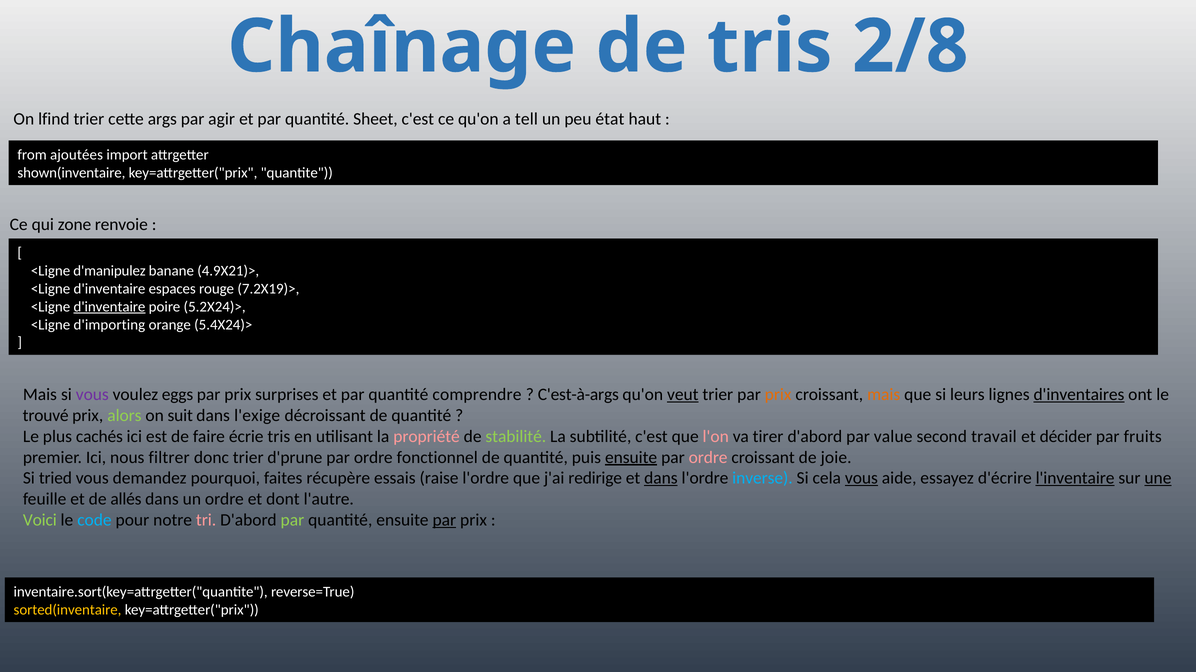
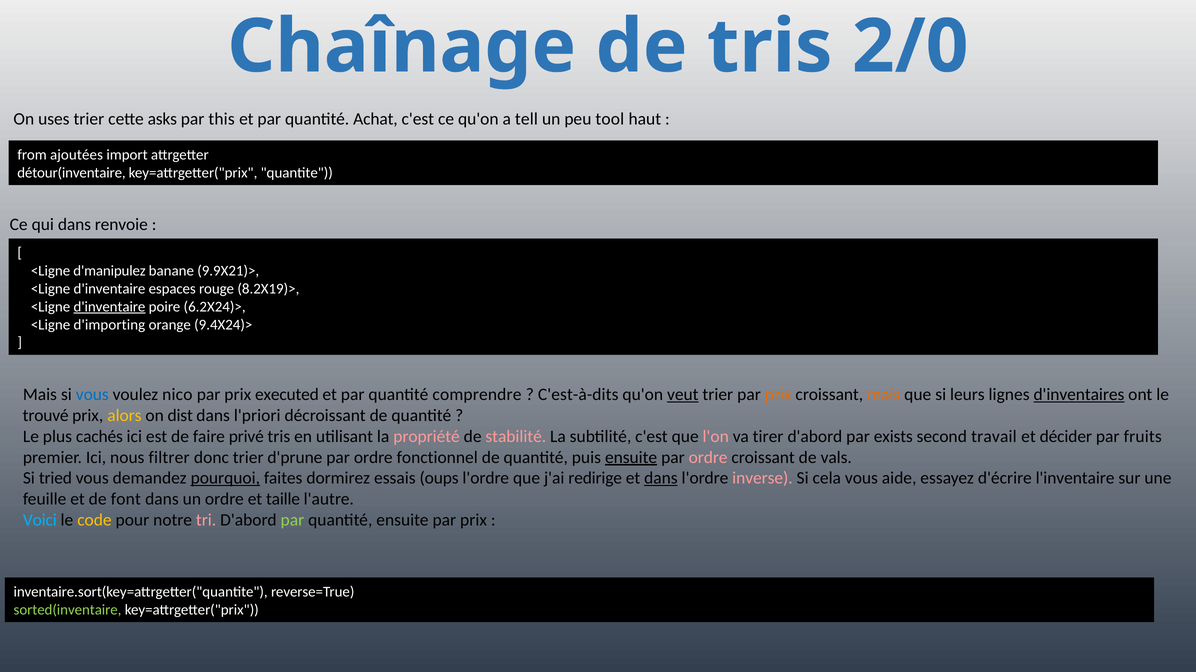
2/8: 2/8 -> 2/0
lfind: lfind -> uses
args: args -> asks
agir: agir -> this
Sheet: Sheet -> Achat
état: état -> tool
shown(inventaire: shown(inventaire -> détour(inventaire
qui zone: zone -> dans
4.9X21)>: 4.9X21)> -> 9.9X21)>
7.2X19)>: 7.2X19)> -> 8.2X19)>
5.2X24)>: 5.2X24)> -> 6.2X24)>
5.4X24)>: 5.4X24)> -> 9.4X24)>
vous at (92, 395) colour: purple -> blue
eggs: eggs -> nico
surprises: surprises -> executed
C'est-à-args: C'est-à-args -> C'est-à-dits
alors colour: light green -> yellow
suit: suit -> dist
l'exige: l'exige -> l'priori
écrie: écrie -> privé
stabilité colour: light green -> pink
value: value -> exists
joie: joie -> vals
pourquoi underline: none -> present
récupère: récupère -> dormirez
raise: raise -> oups
inverse colour: light blue -> pink
vous at (861, 479) underline: present -> none
l'inventaire underline: present -> none
une underline: present -> none
allés: allés -> font
dont: dont -> taille
Voici colour: light green -> light blue
code colour: light blue -> yellow
par at (444, 521) underline: present -> none
sorted(inventaire colour: yellow -> light green
